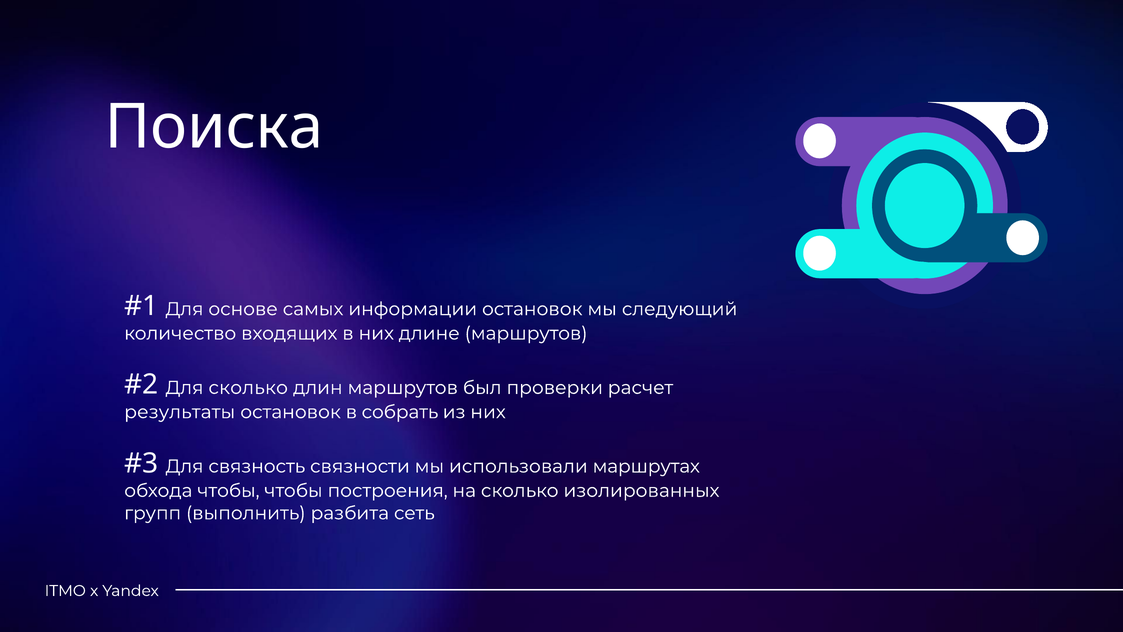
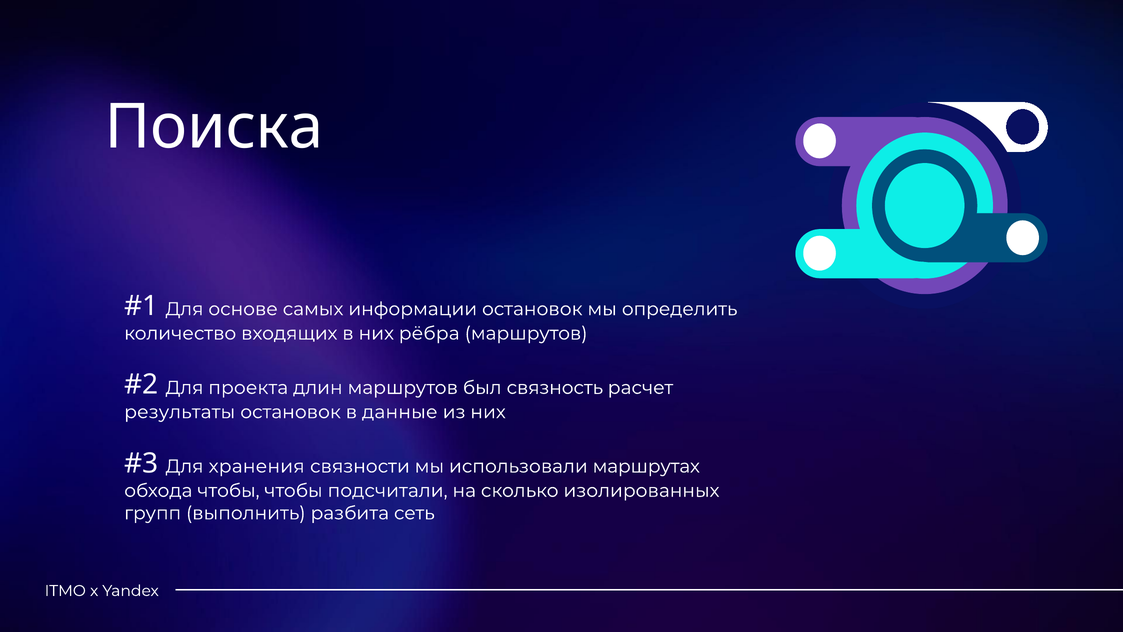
следующий: следующий -> определить
длине: длине -> рёбра
Для сколько: сколько -> проекта
проверки: проверки -> связность
собрать: собрать -> данные
связность: связность -> хранения
построения: построения -> подсчитали
